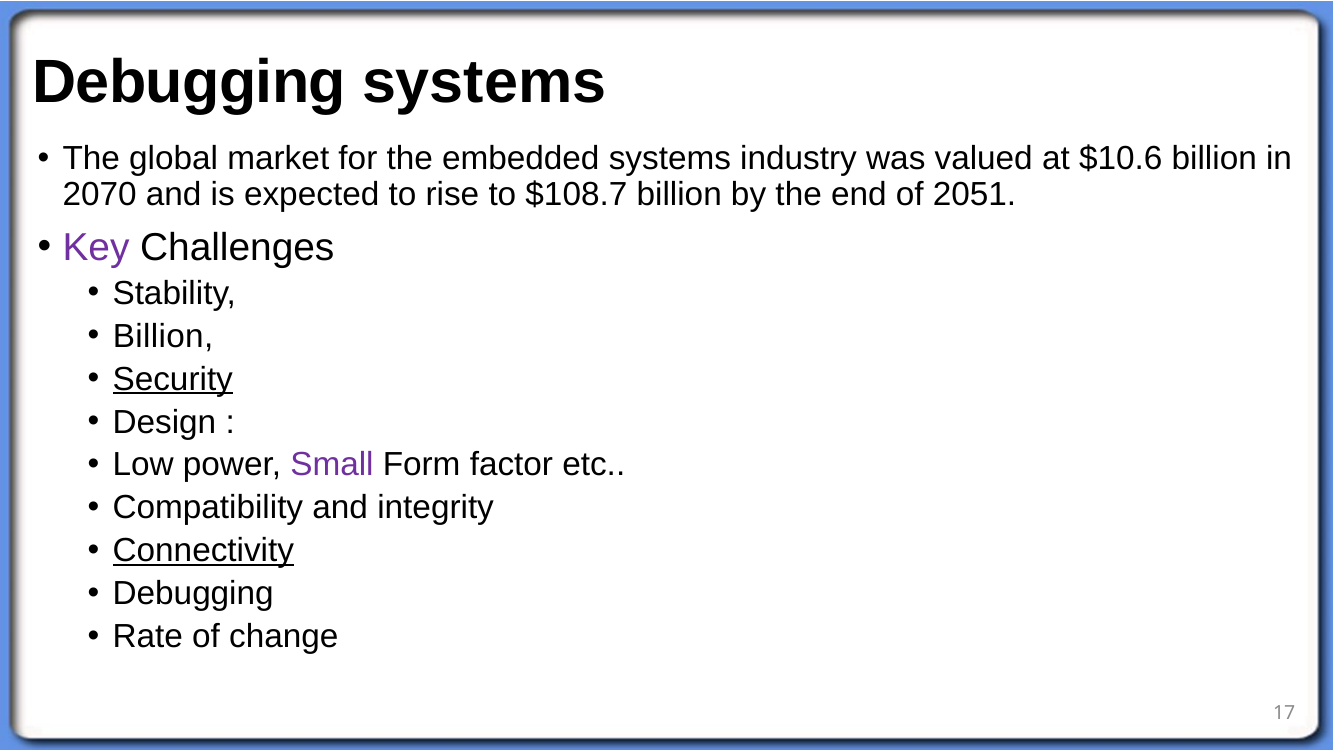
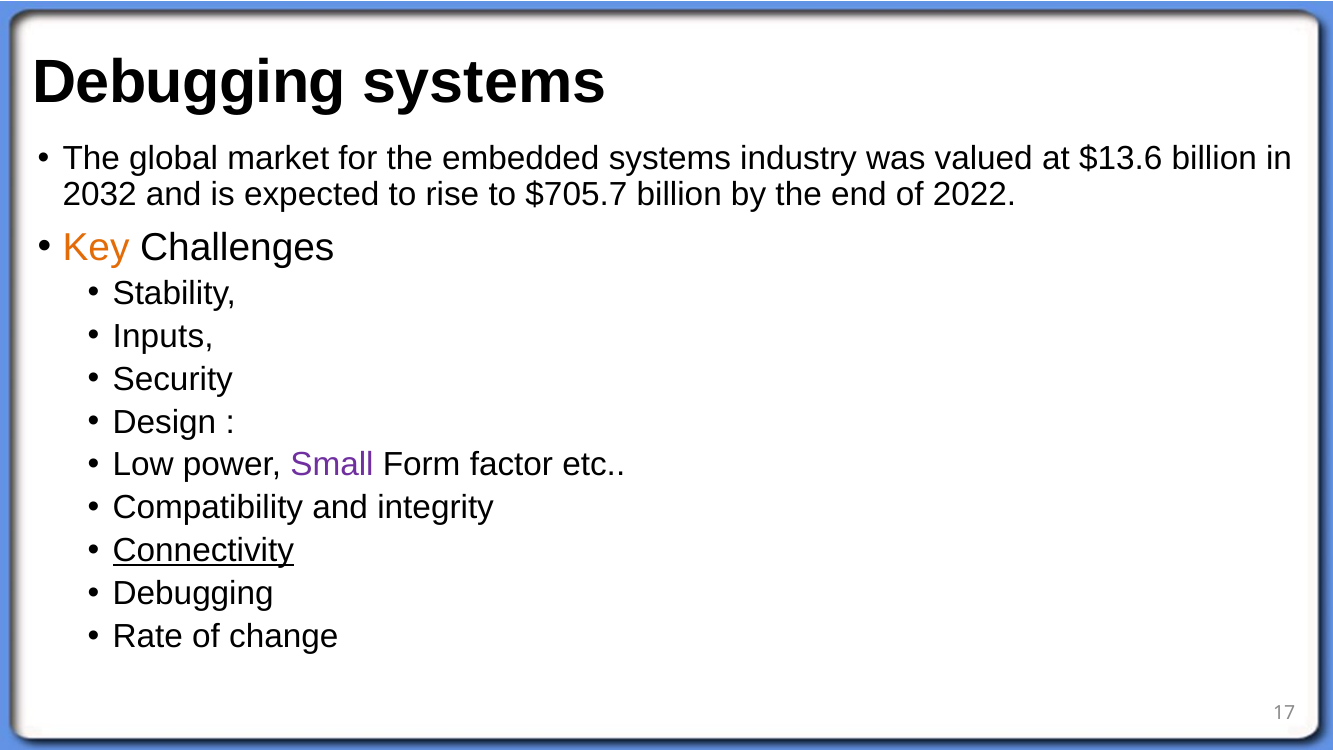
$10.6: $10.6 -> $13.6
2070: 2070 -> 2032
$108.7: $108.7 -> $705.7
2051: 2051 -> 2022
Key colour: purple -> orange
Billion at (163, 336): Billion -> Inputs
Security underline: present -> none
